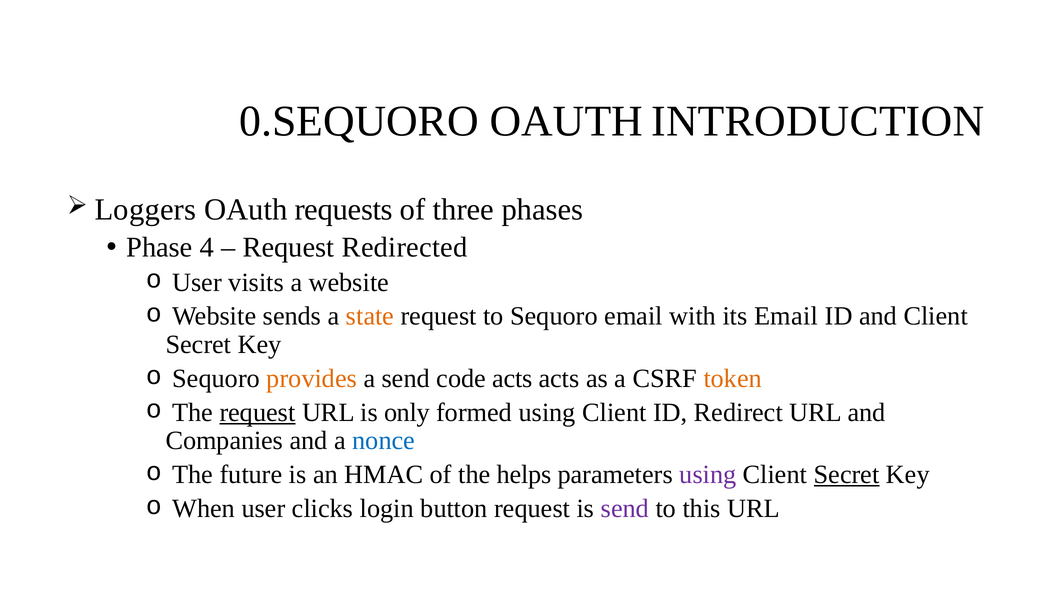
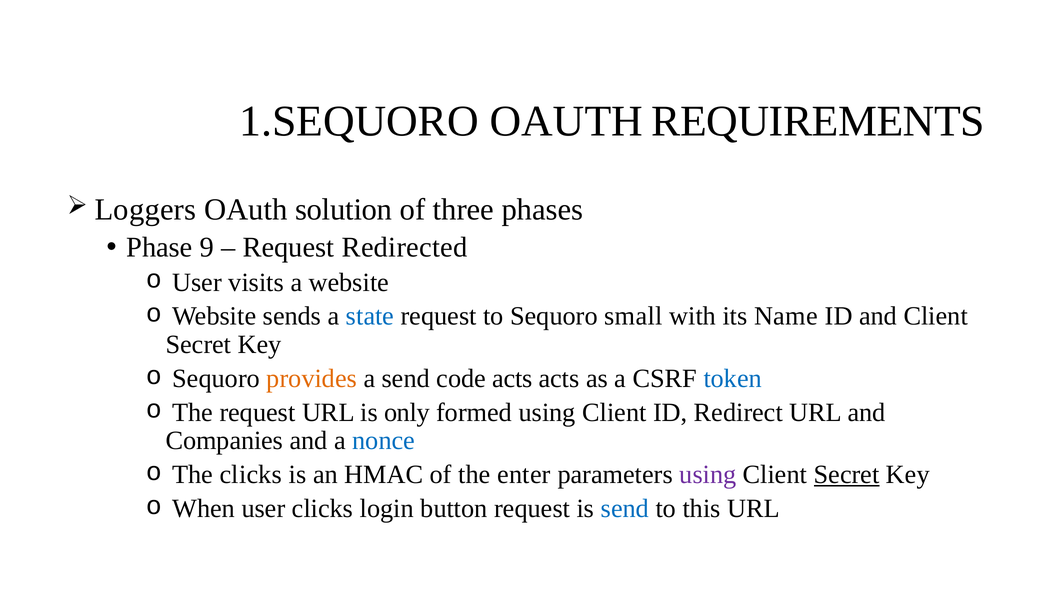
0.SEQUORO: 0.SEQUORO -> 1.SEQUORO
INTRODUCTION: INTRODUCTION -> REQUIREMENTS
requests: requests -> solution
4: 4 -> 9
state colour: orange -> blue
Sequoro email: email -> small
its Email: Email -> Name
token colour: orange -> blue
request at (258, 412) underline: present -> none
The future: future -> clicks
helps: helps -> enter
send at (625, 508) colour: purple -> blue
